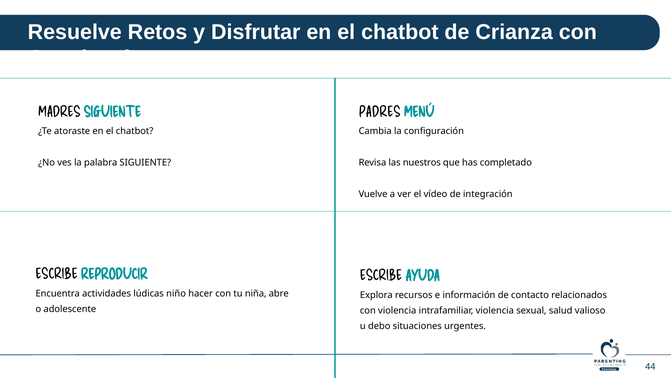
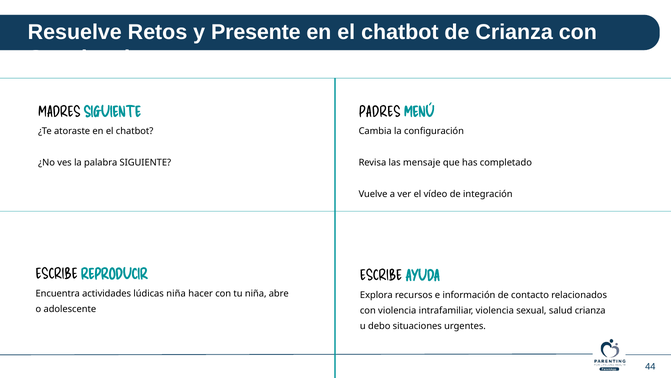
Disfrutar: Disfrutar -> Presente
nuestros: nuestros -> mensaje
lúdicas niño: niño -> niña
salud valioso: valioso -> crianza
